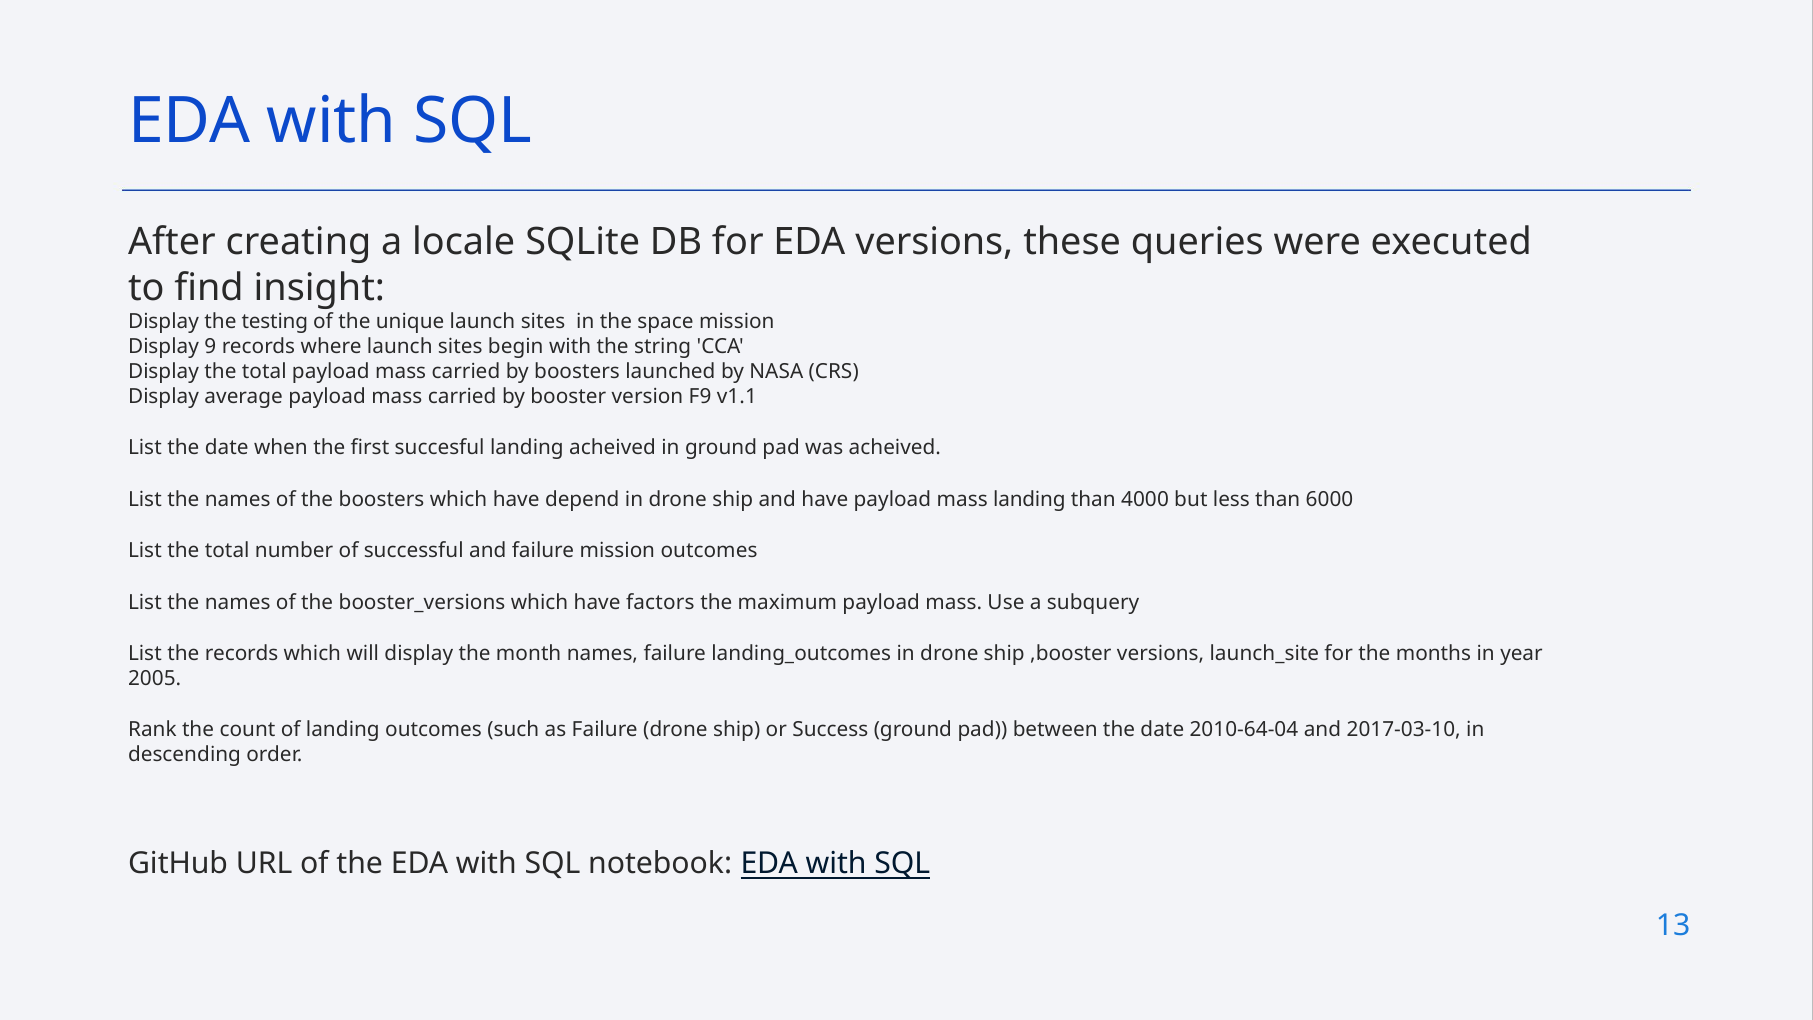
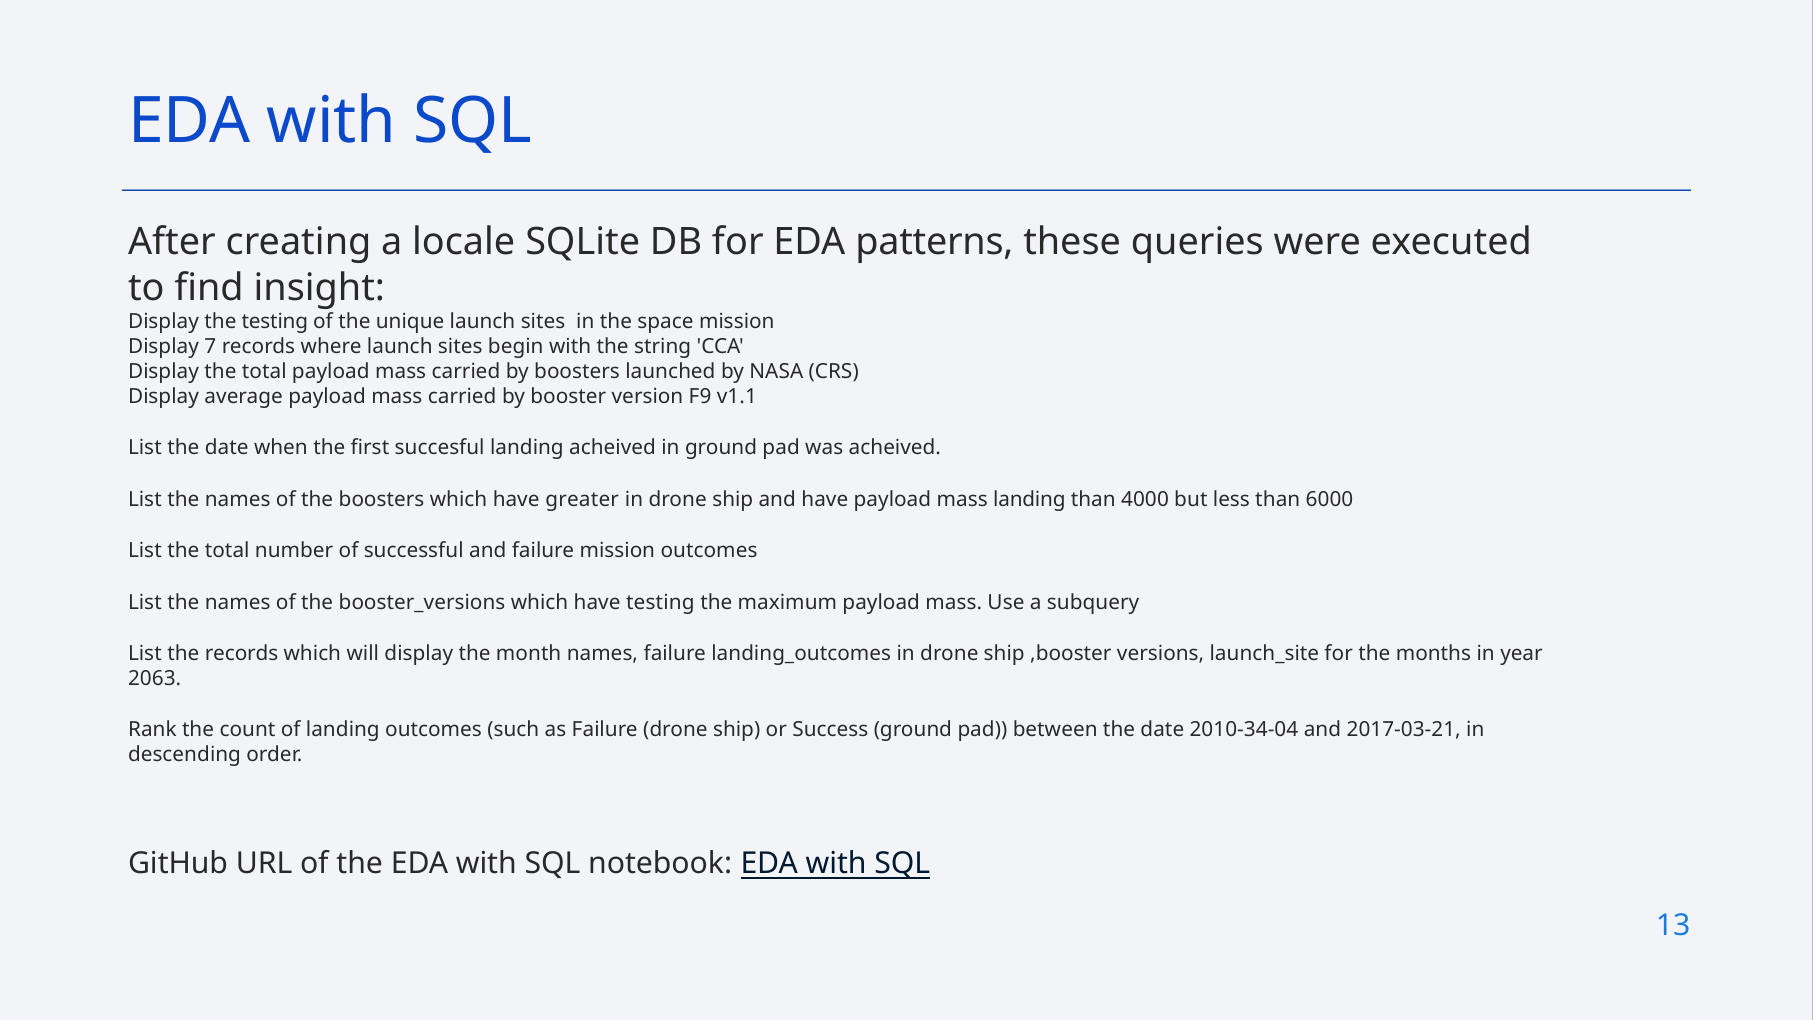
EDA versions: versions -> patterns
9: 9 -> 7
depend: depend -> greater
have factors: factors -> testing
2005: 2005 -> 2063
2010-64-04: 2010-64-04 -> 2010-34-04
2017-03-10: 2017-03-10 -> 2017-03-21
